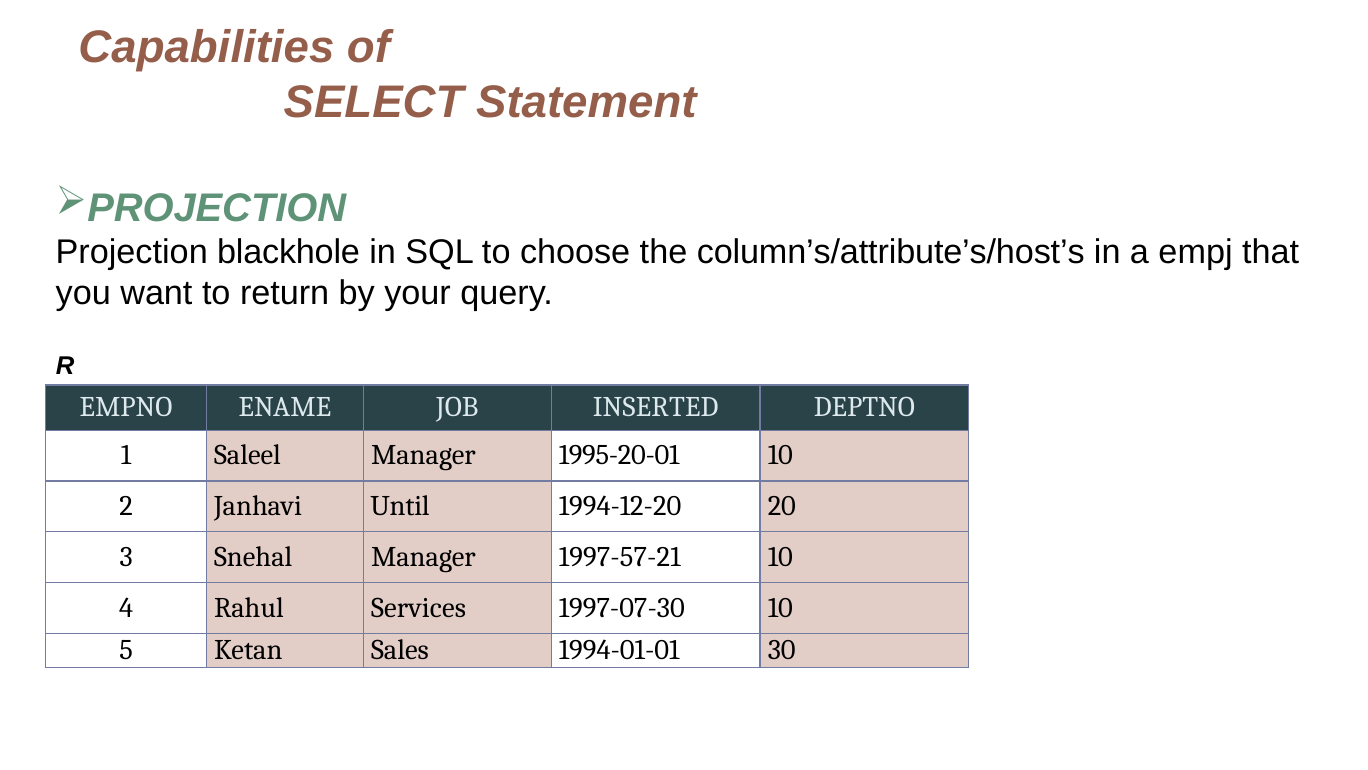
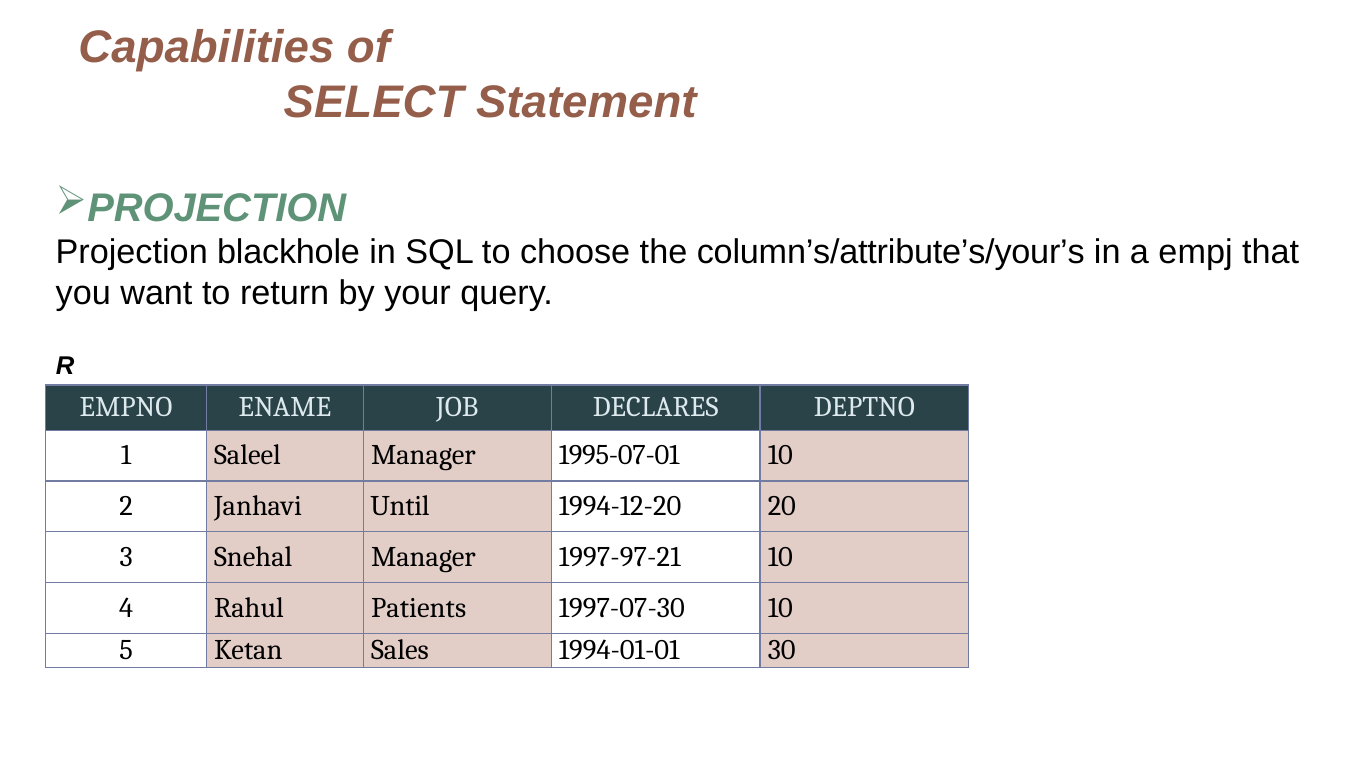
column’s/attribute’s/host’s: column’s/attribute’s/host’s -> column’s/attribute’s/your’s
INSERTED: INSERTED -> DECLARES
1995-20-01: 1995-20-01 -> 1995-07-01
1997-57-21: 1997-57-21 -> 1997-97-21
Services: Services -> Patients
